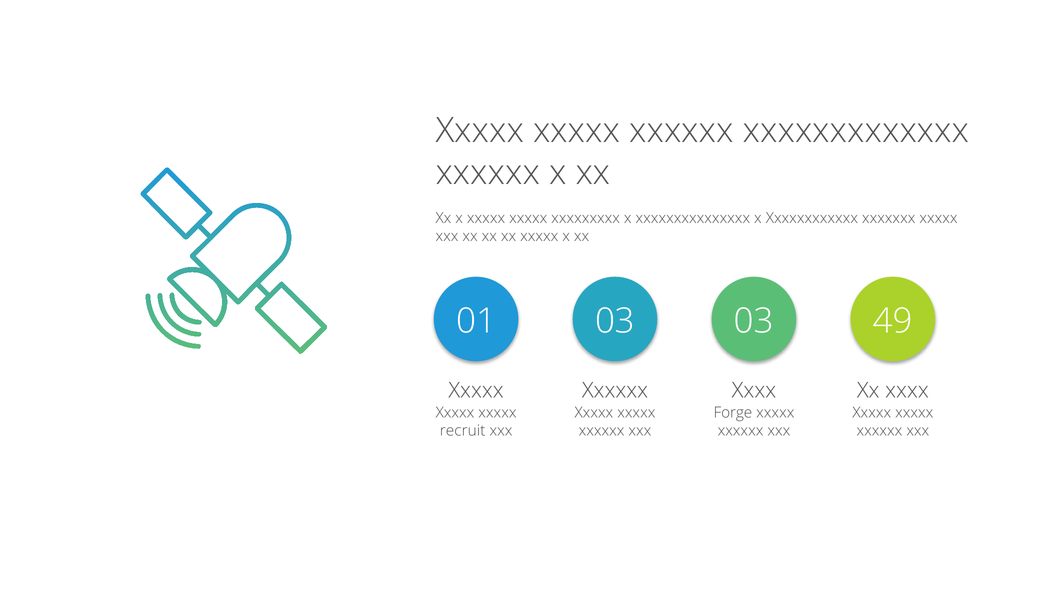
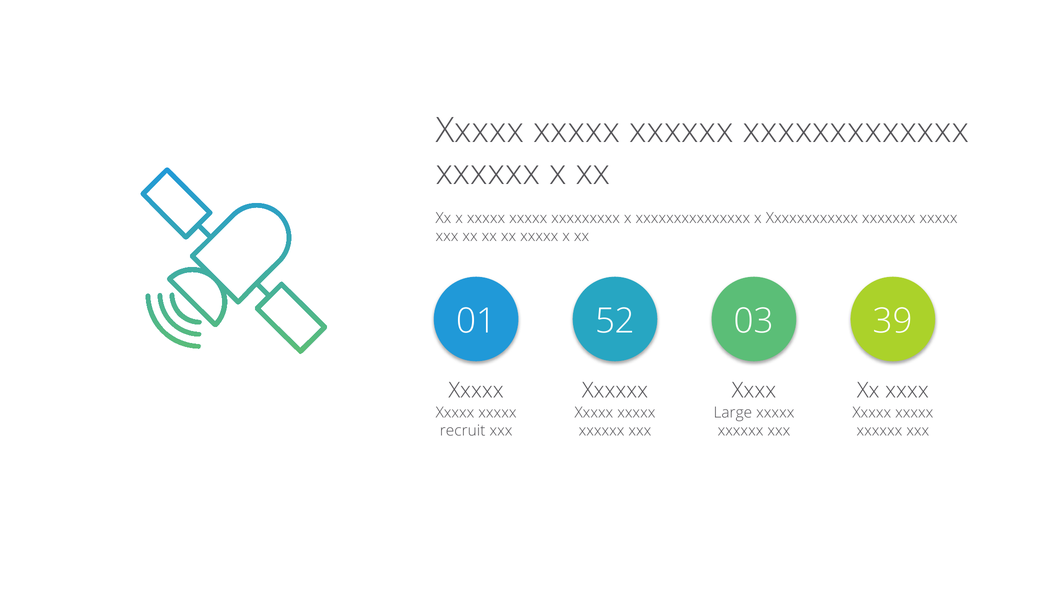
01 03: 03 -> 52
49: 49 -> 39
Forge: Forge -> Large
